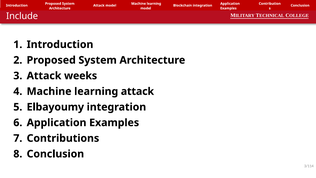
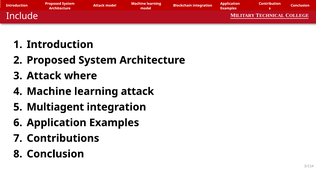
weeks: weeks -> where
Elbayoumy: Elbayoumy -> Multiagent
